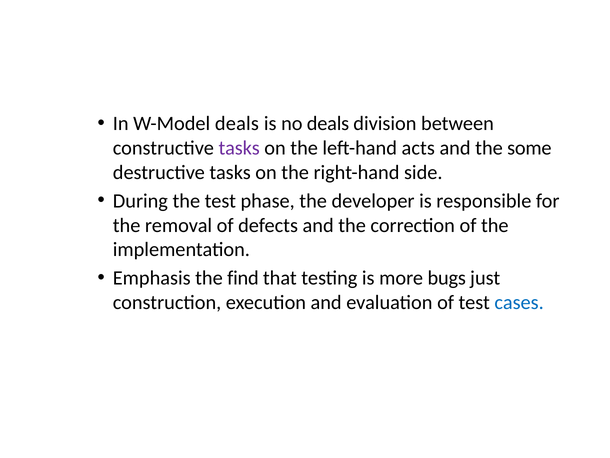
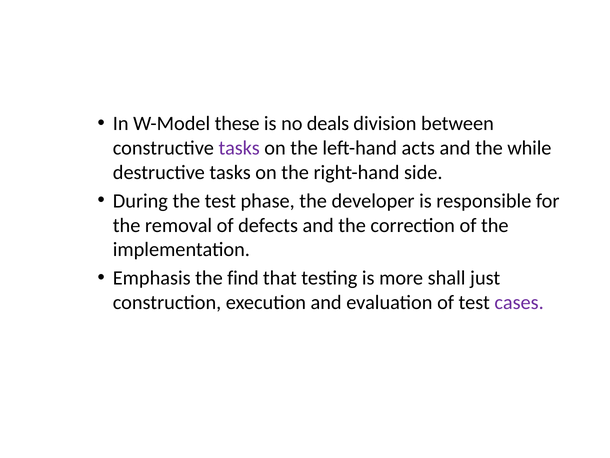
W-Model deals: deals -> these
some: some -> while
bugs: bugs -> shall
cases colour: blue -> purple
